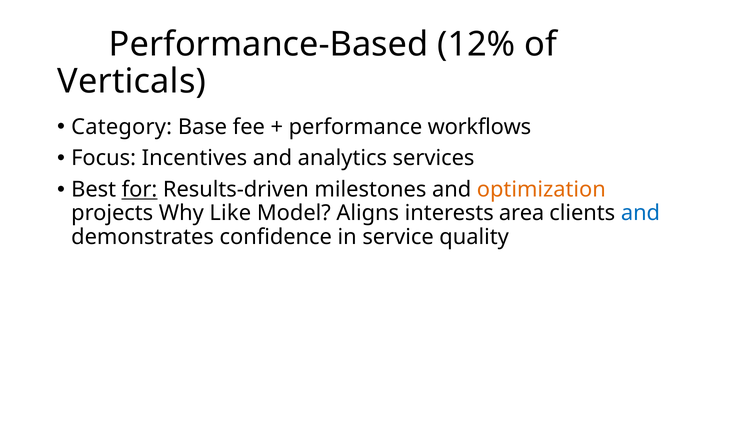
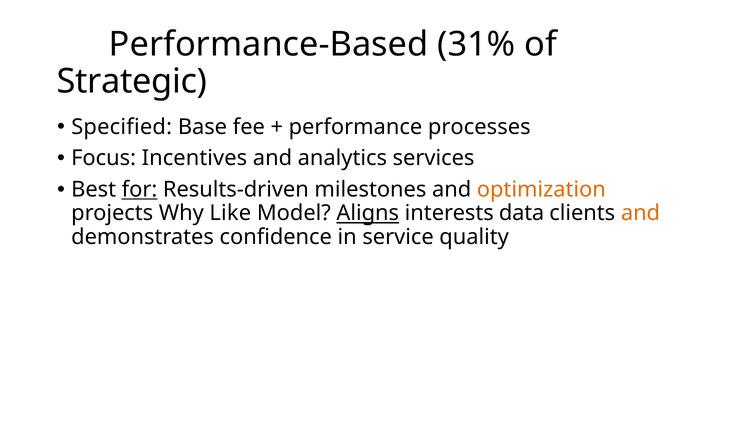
12%: 12% -> 31%
Verticals: Verticals -> Strategic
Category: Category -> Specified
workflows: workflows -> processes
Aligns underline: none -> present
area: area -> data
and at (640, 213) colour: blue -> orange
